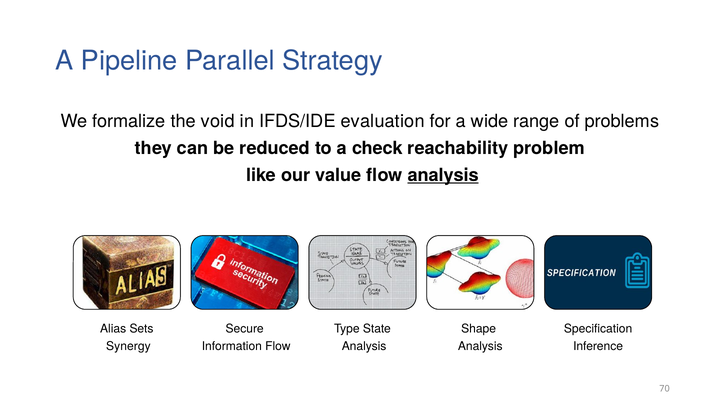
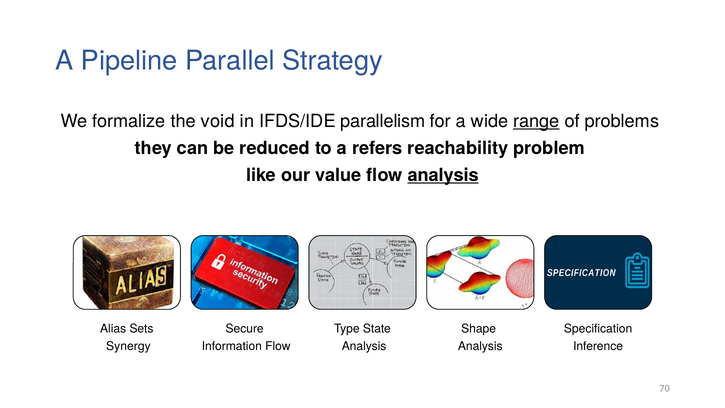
evaluation: evaluation -> parallelism
range underline: none -> present
check: check -> refers
